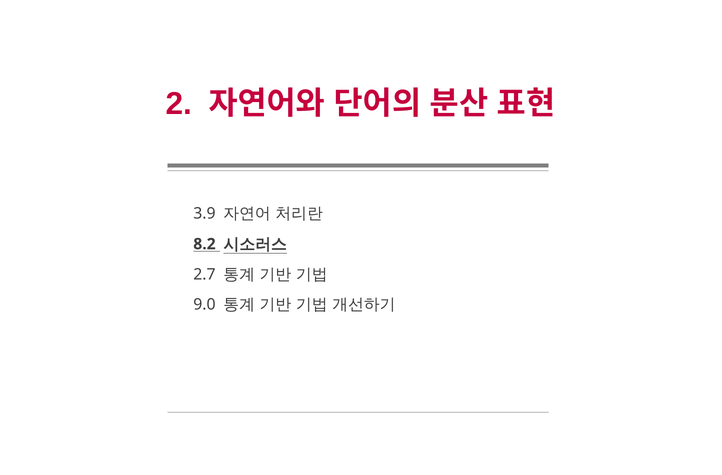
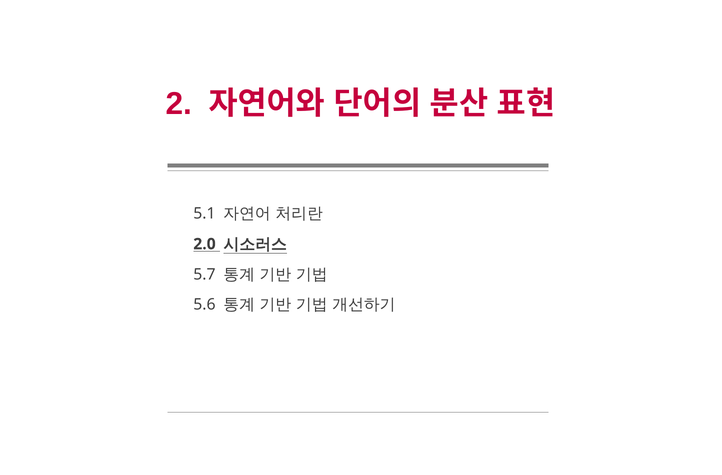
3.9: 3.9 -> 5.1
8.2: 8.2 -> 2.0
2.7: 2.7 -> 5.7
9.0: 9.0 -> 5.6
